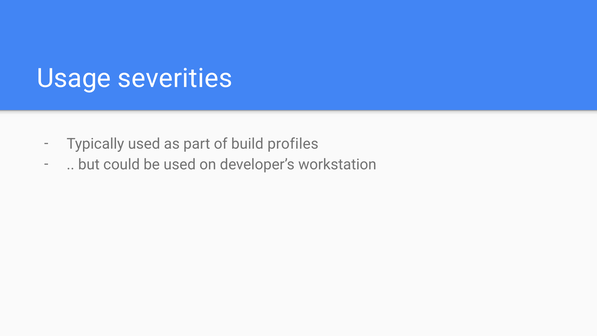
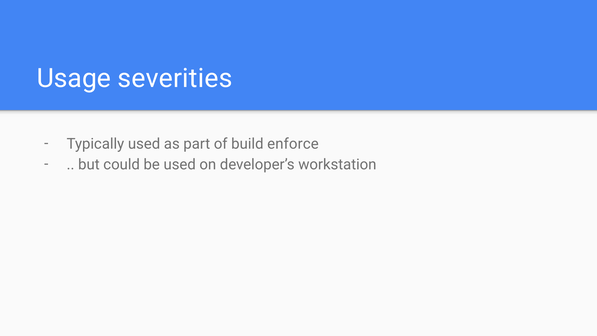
profiles: profiles -> enforce
